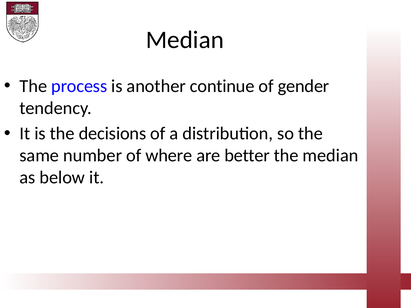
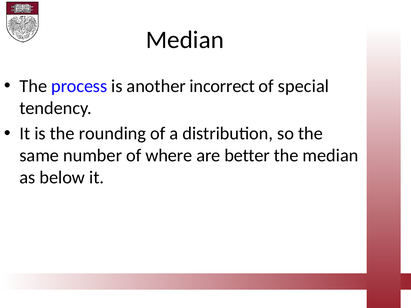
continue: continue -> incorrect
gender: gender -> special
decisions: decisions -> rounding
